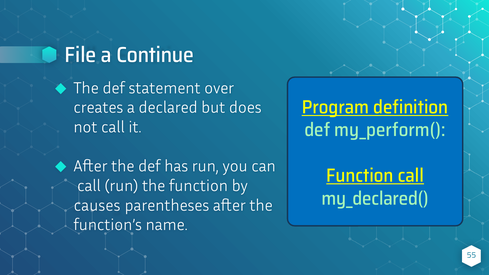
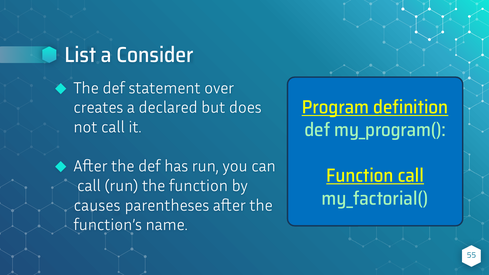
File: File -> List
Continue: Continue -> Consider
my_perform(: my_perform( -> my_program(
my_declared(: my_declared( -> my_factorial(
